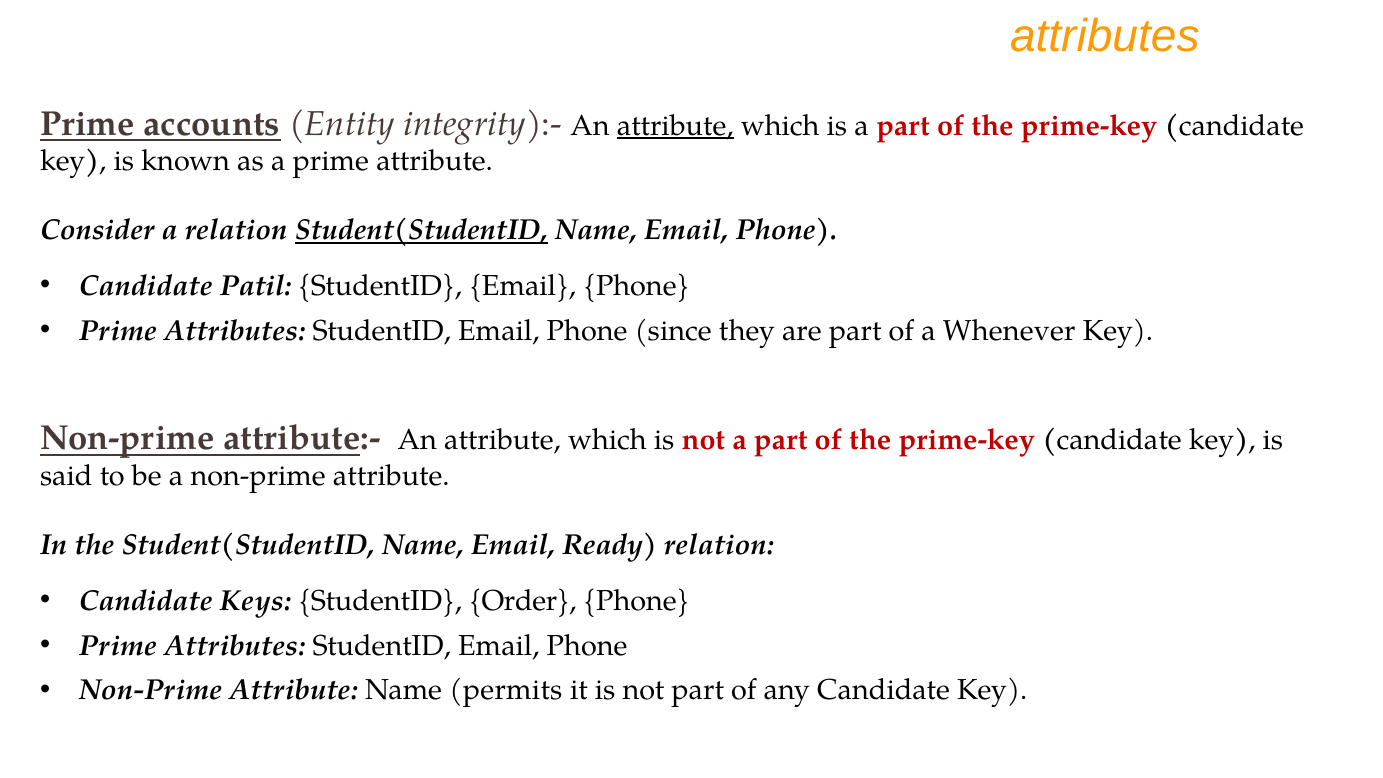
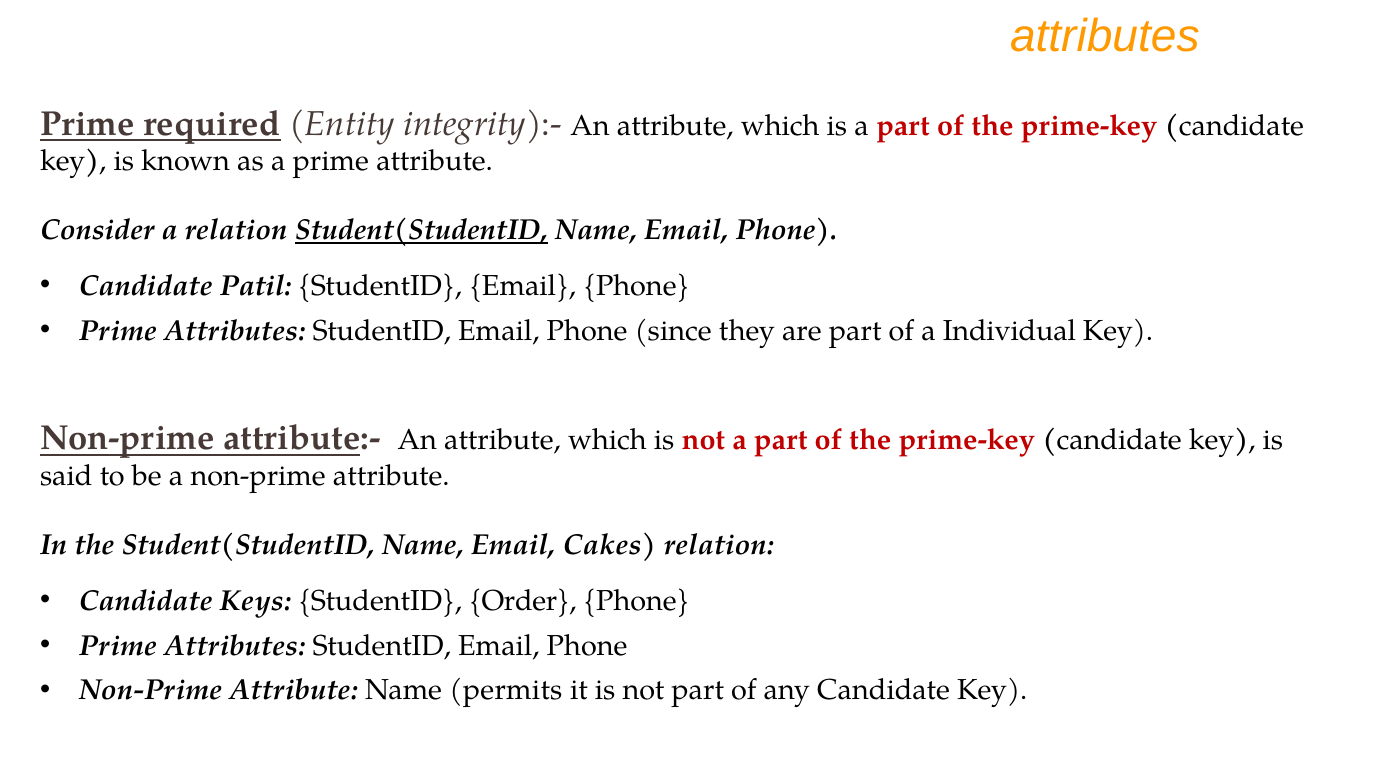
accounts: accounts -> required
attribute at (675, 126) underline: present -> none
Whenever: Whenever -> Individual
Ready: Ready -> Cakes
